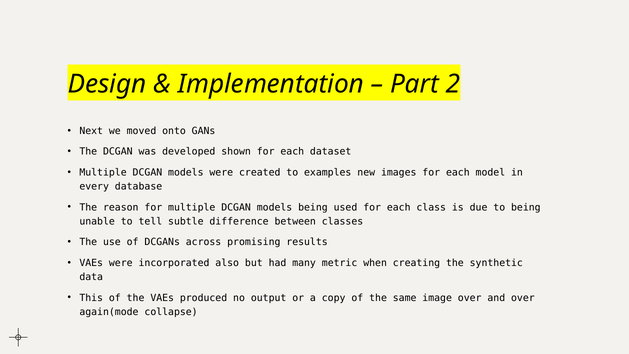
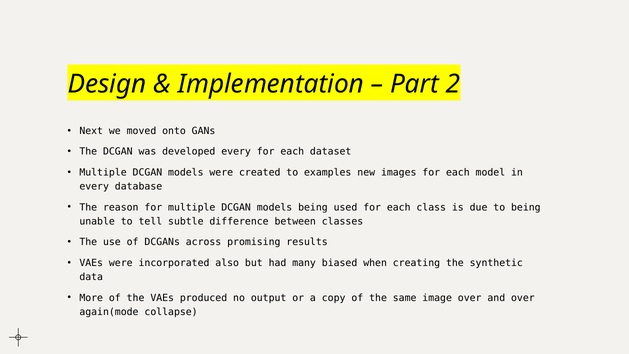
developed shown: shown -> every
metric: metric -> biased
This: This -> More
